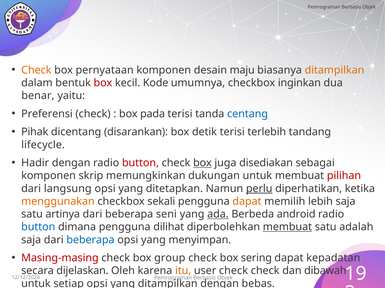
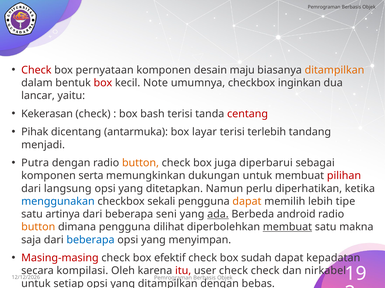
Check at (36, 70) colour: orange -> red
Kode: Kode -> Note
benar: benar -> lancar
Preferensi: Preferensi -> Kekerasan
pada: pada -> bash
centang colour: blue -> red
disarankan: disarankan -> antarmuka
detik: detik -> layar
lifecycle: lifecycle -> menjadi
Hadir: Hadir -> Putra
button at (140, 163) colour: red -> orange
box at (202, 163) underline: present -> none
disediakan: disediakan -> diperbarui
skrip: skrip -> serta
perlu underline: present -> none
menggunakan colour: orange -> blue
lebih saja: saja -> tipe
button at (38, 228) colour: blue -> orange
adalah: adalah -> makna
group: group -> efektif
sering: sering -> sudah
dijelaskan: dijelaskan -> kompilasi
itu colour: orange -> red
dibawah: dibawah -> nirkabel
